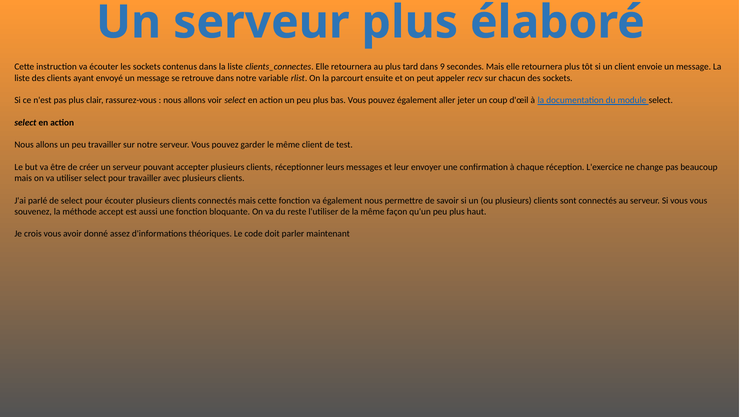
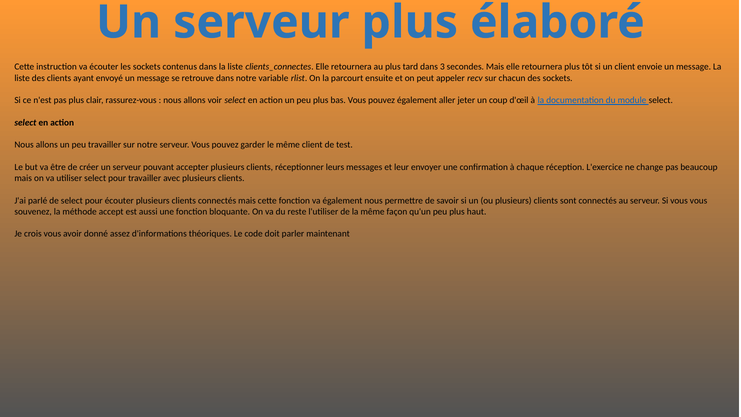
9: 9 -> 3
